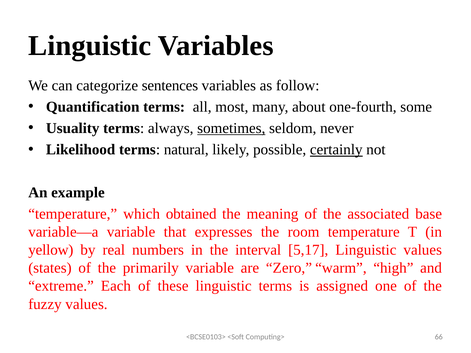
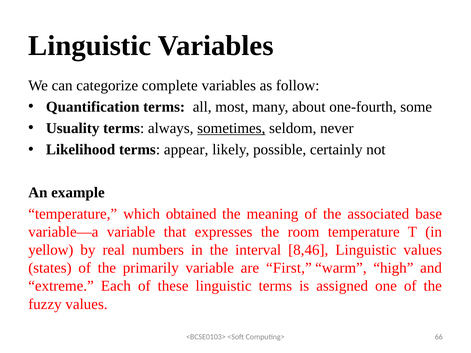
sentences: sentences -> complete
natural: natural -> appear
certainly underline: present -> none
5,17: 5,17 -> 8,46
Zero: Zero -> First
